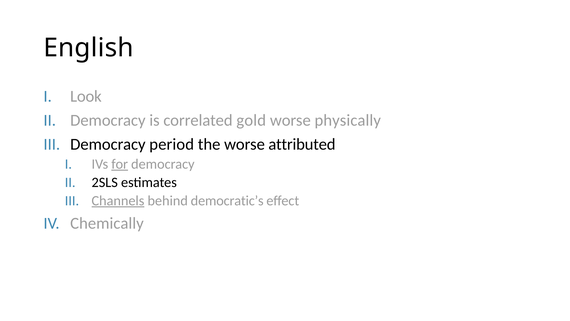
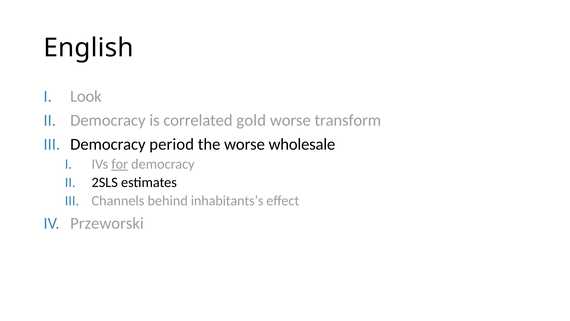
physically: physically -> transform
attributed: attributed -> wholesale
Channels underline: present -> none
democratic’s: democratic’s -> inhabitants’s
Chemically: Chemically -> Przeworski
